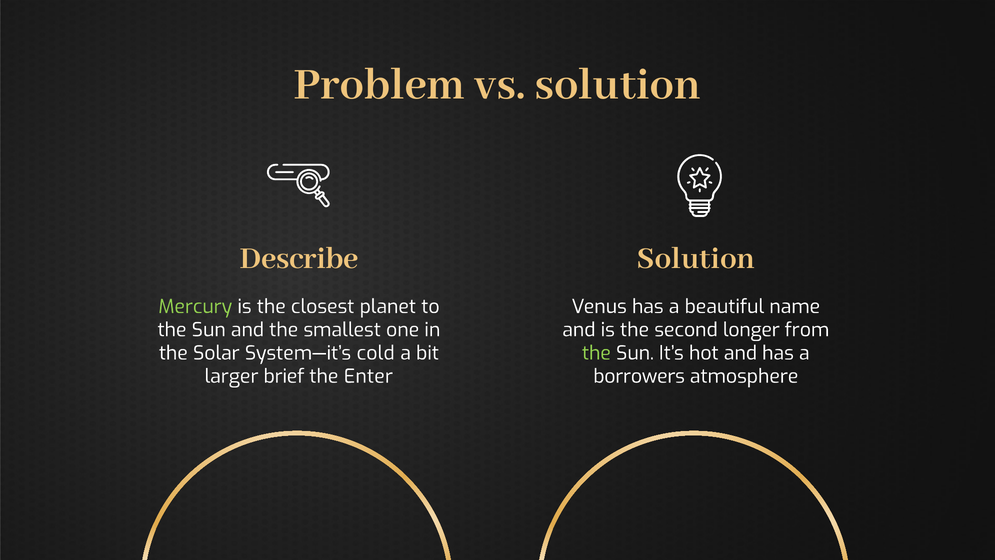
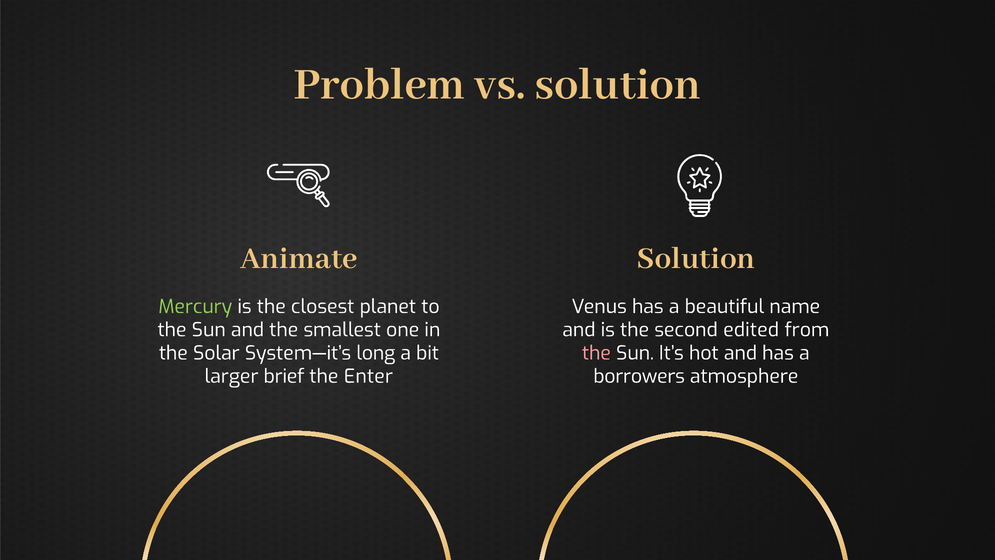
Describe: Describe -> Animate
longer: longer -> edited
cold: cold -> long
the at (596, 353) colour: light green -> pink
